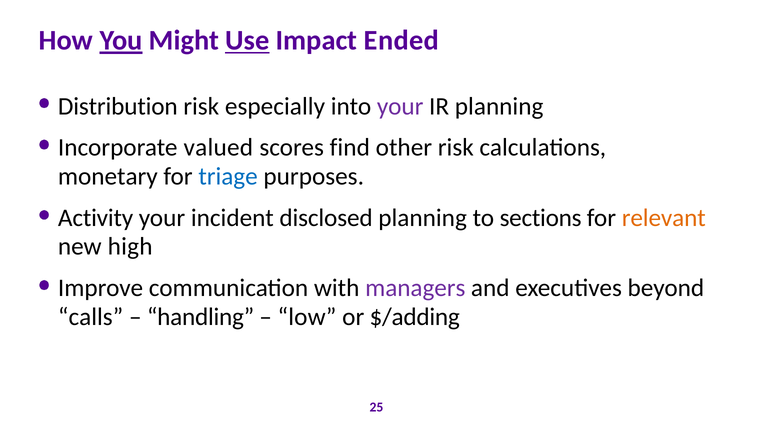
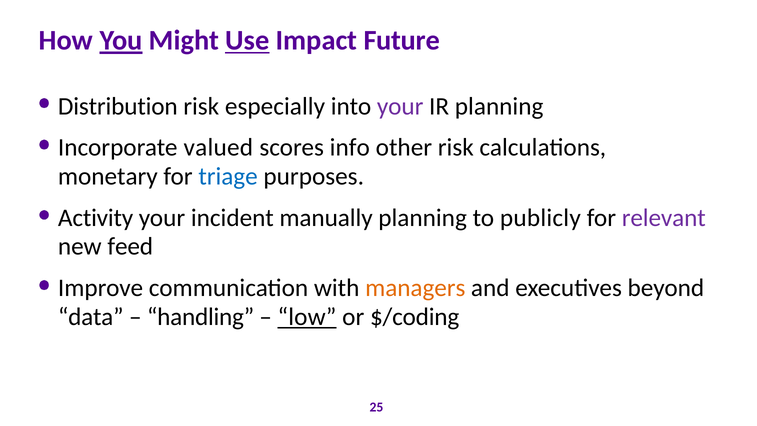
Ended: Ended -> Future
find: find -> info
disclosed: disclosed -> manually
sections: sections -> publicly
relevant colour: orange -> purple
high: high -> feed
managers colour: purple -> orange
calls: calls -> data
low underline: none -> present
$/adding: $/adding -> $/coding
